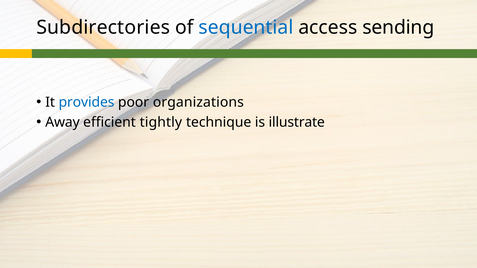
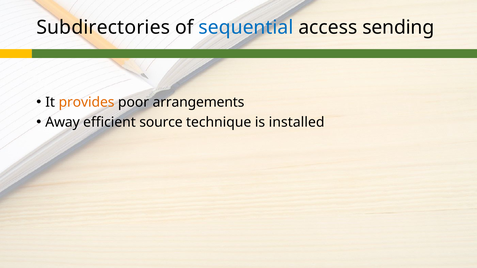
provides colour: blue -> orange
organizations: organizations -> arrangements
tightly: tightly -> source
illustrate: illustrate -> installed
